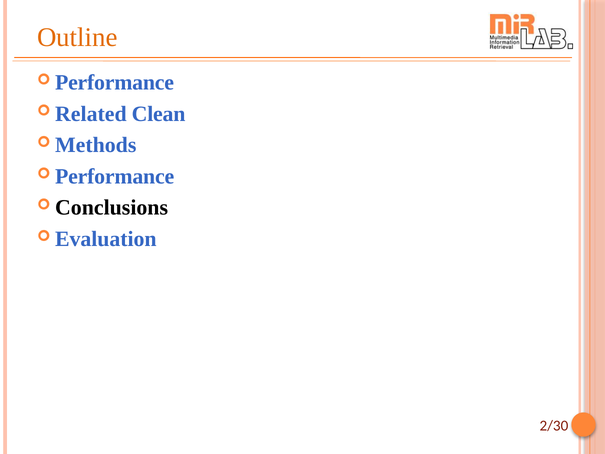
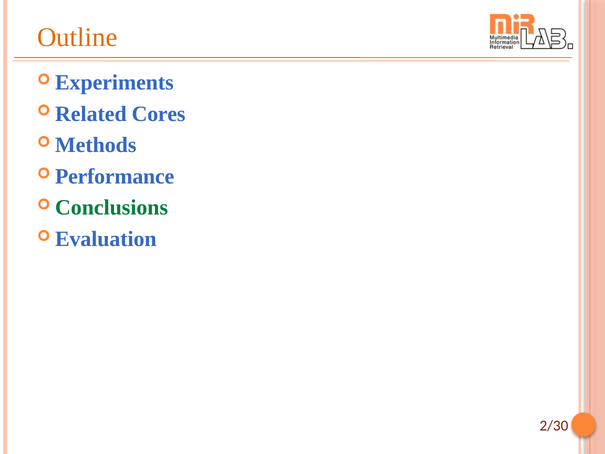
Performance at (115, 83): Performance -> Experiments
Clean: Clean -> Cores
Conclusions colour: black -> green
